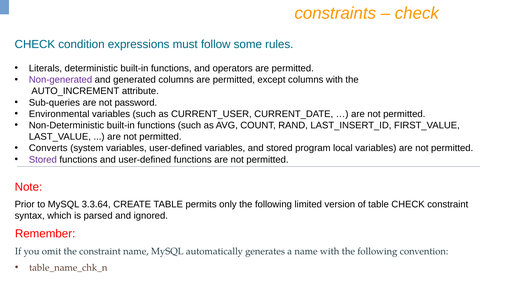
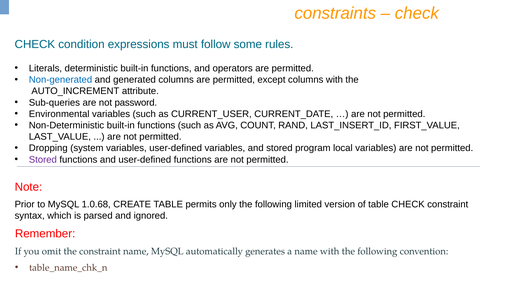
Non-generated colour: purple -> blue
Converts: Converts -> Dropping
3.3.64: 3.3.64 -> 1.0.68
